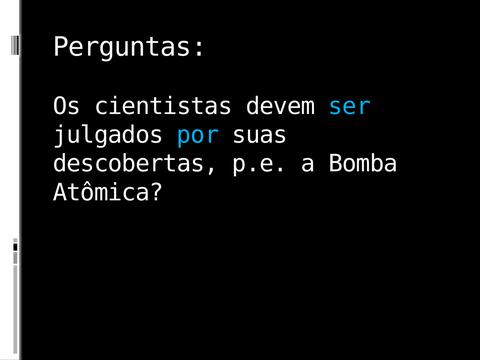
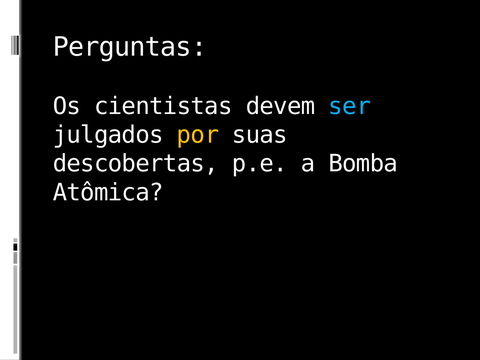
por colour: light blue -> yellow
